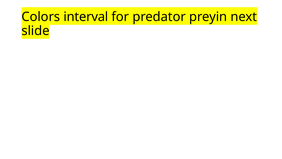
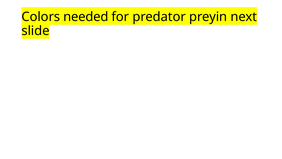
interval: interval -> needed
